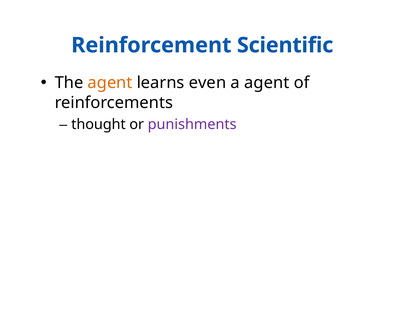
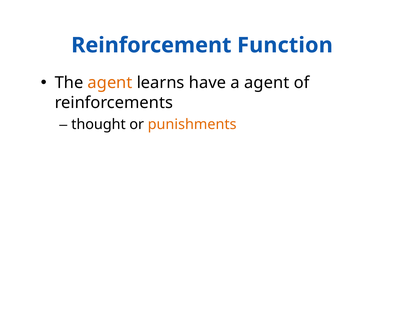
Scientific: Scientific -> Function
even: even -> have
punishments colour: purple -> orange
